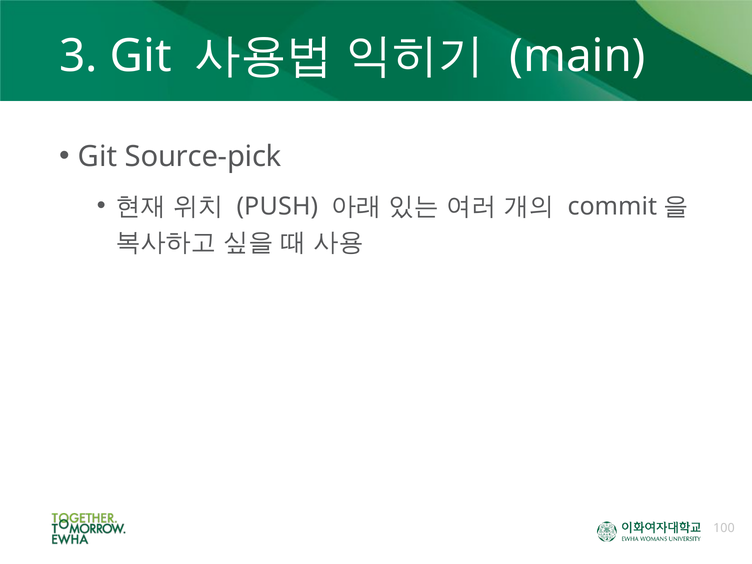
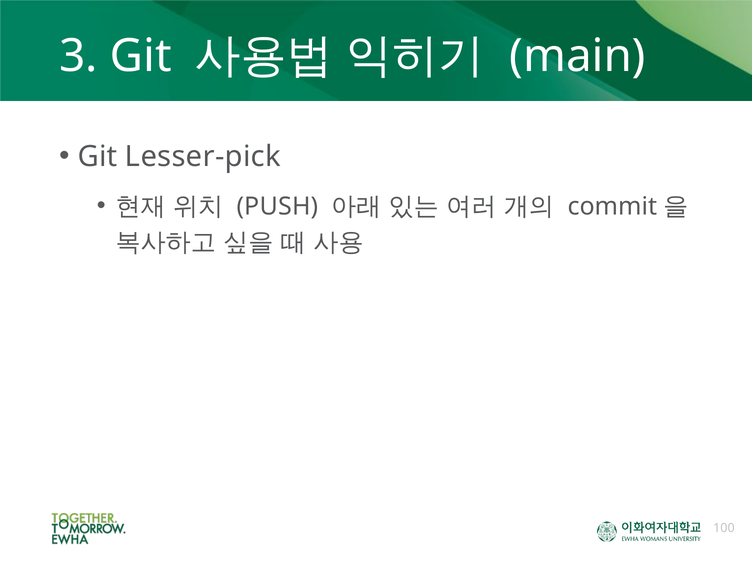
Source-pick: Source-pick -> Lesser-pick
